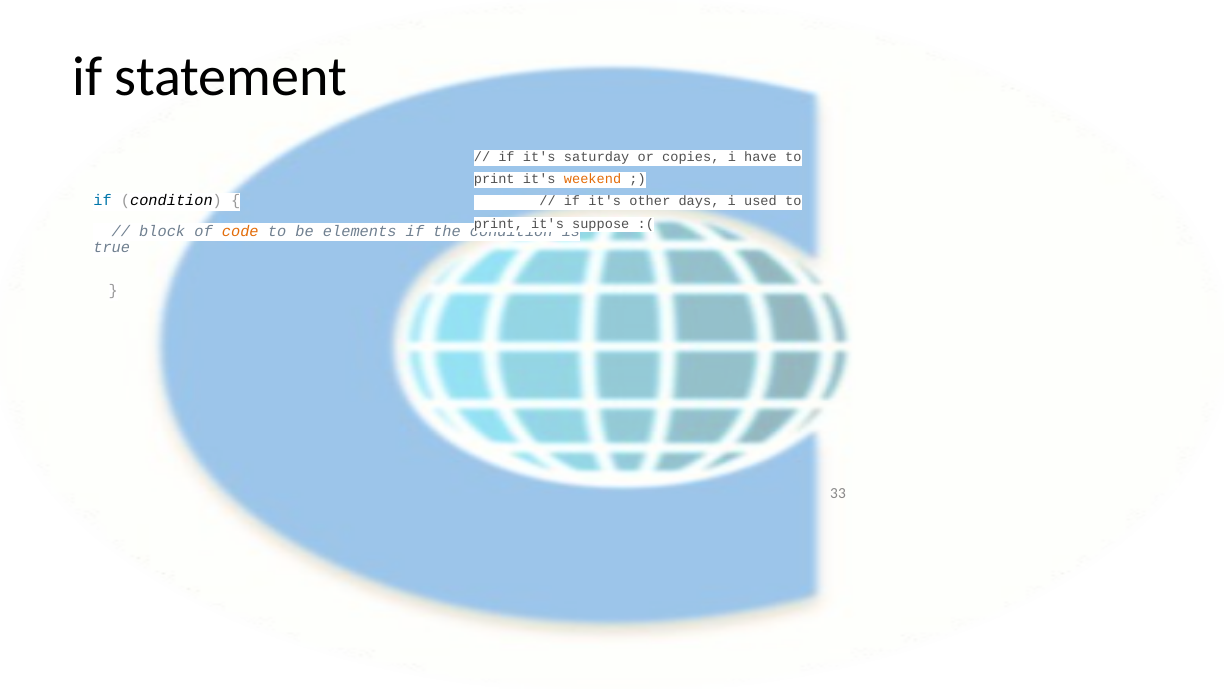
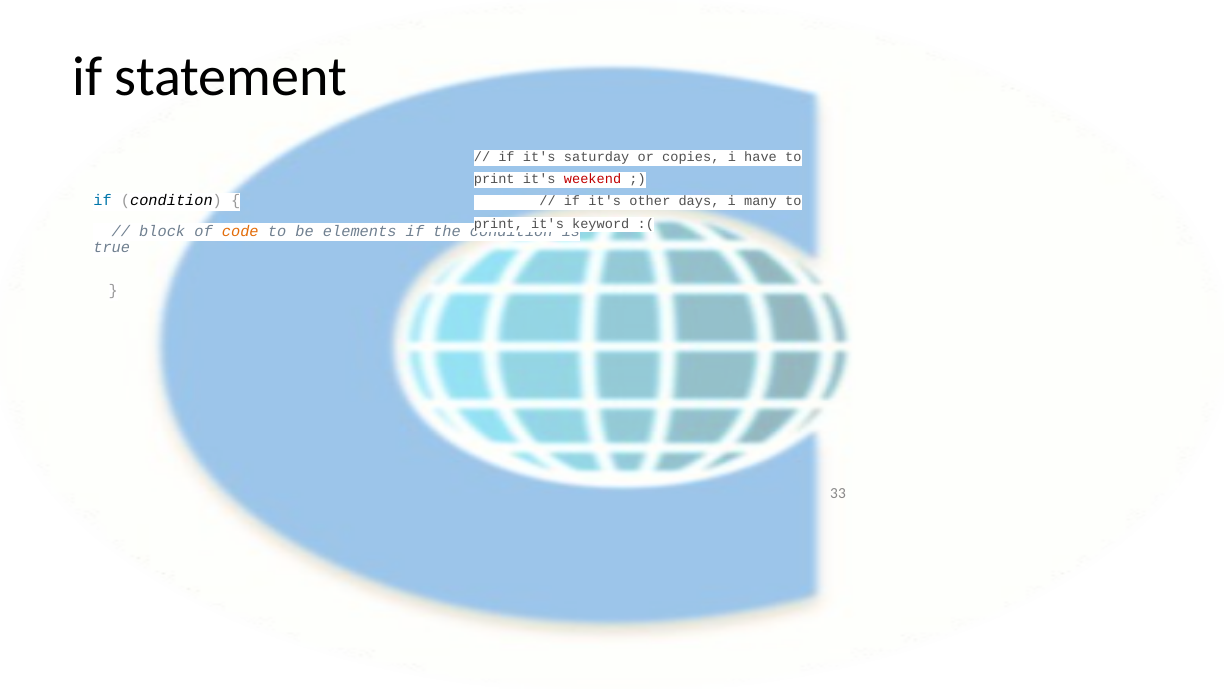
weekend colour: orange -> red
used: used -> many
suppose: suppose -> keyword
